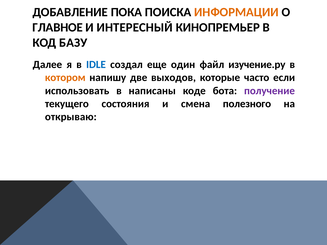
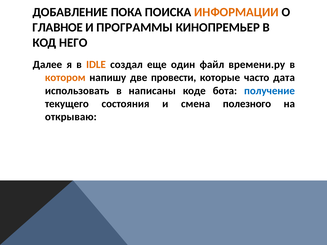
ИНТЕРЕСНЫЙ: ИНТЕРЕСНЫЙ -> ПРОГРАММЫ
БАЗУ: БАЗУ -> НЕГО
IDLE colour: blue -> orange
изучение.py: изучение.py -> времени.py
выходов: выходов -> провести
если: если -> дата
получение colour: purple -> blue
